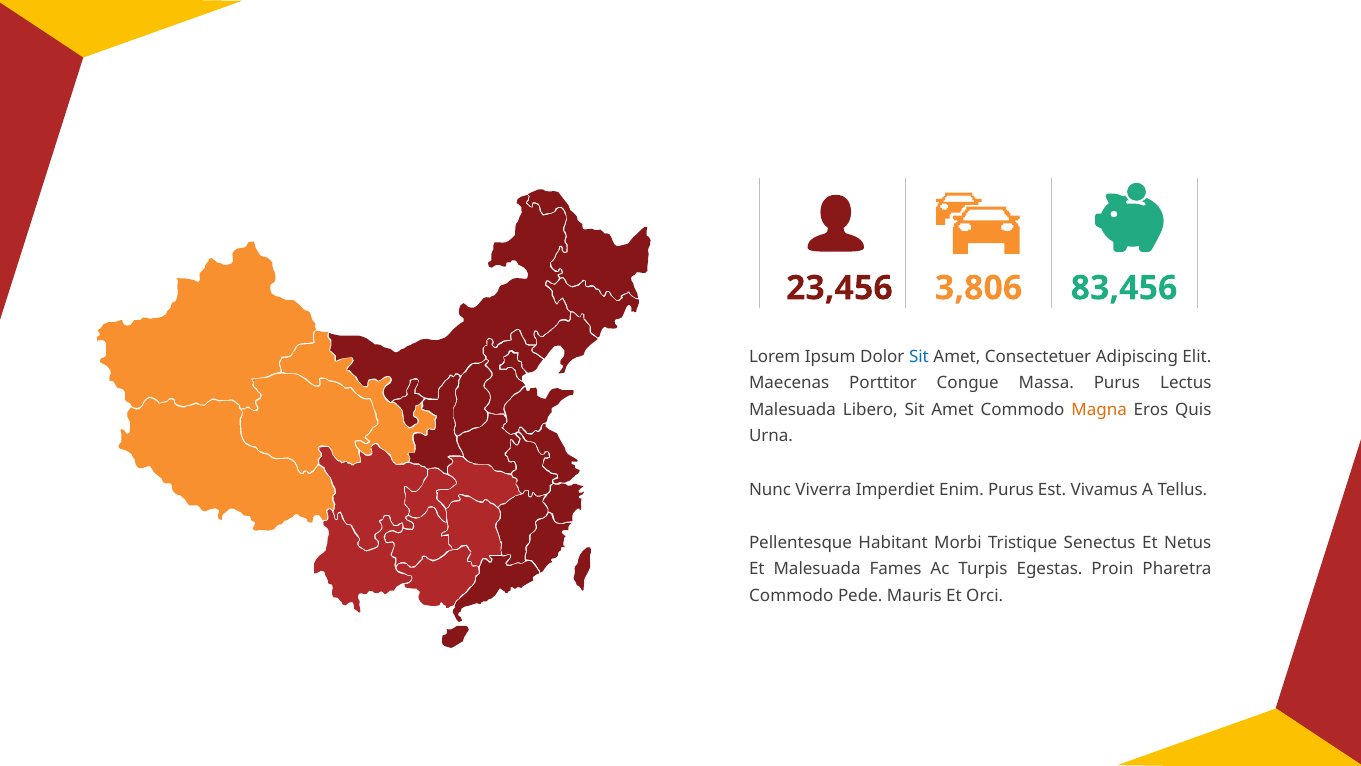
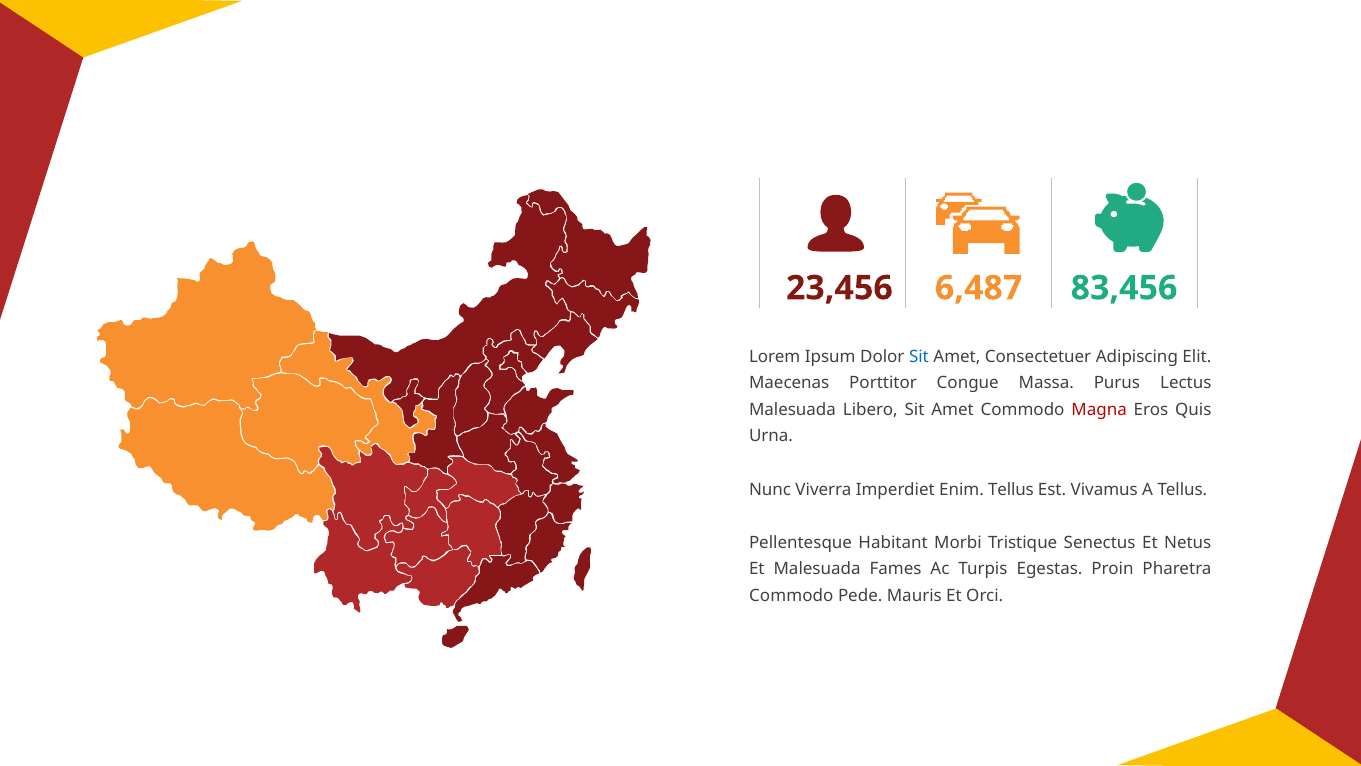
3,806: 3,806 -> 6,487
Magna colour: orange -> red
Enim Purus: Purus -> Tellus
